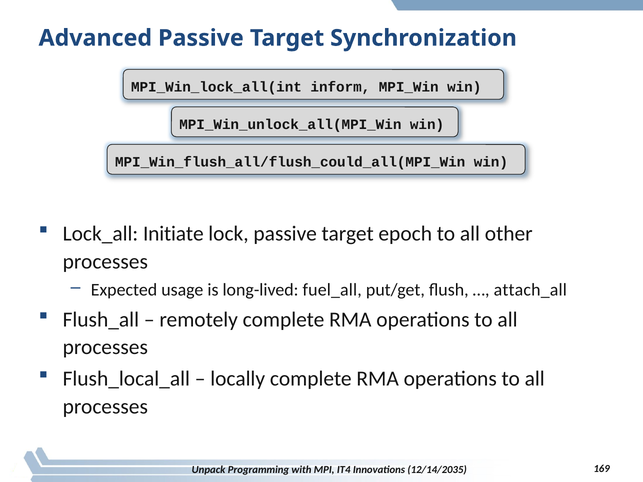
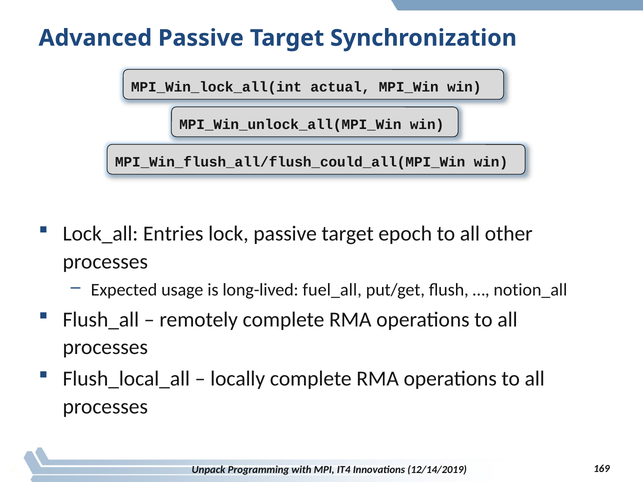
inform: inform -> actual
Initiate: Initiate -> Entries
attach_all: attach_all -> notion_all
12/14/2035: 12/14/2035 -> 12/14/2019
